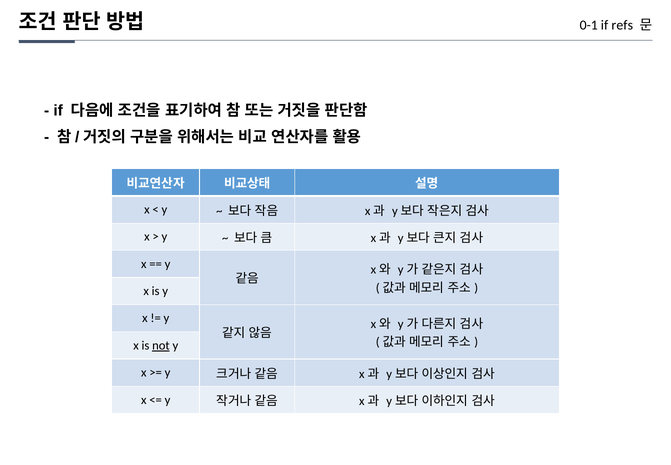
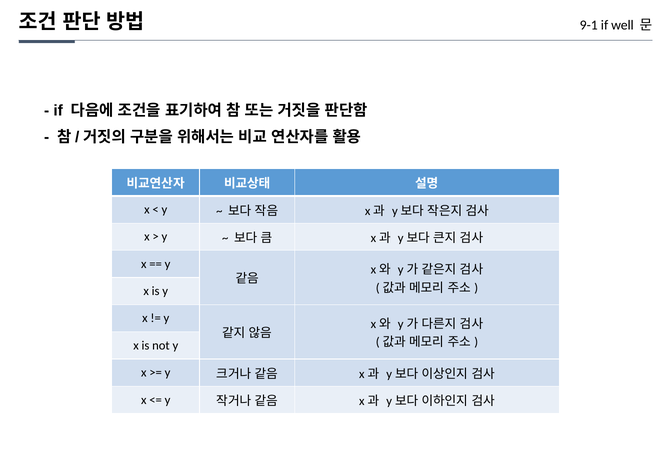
0-1: 0-1 -> 9-1
refs: refs -> well
not underline: present -> none
